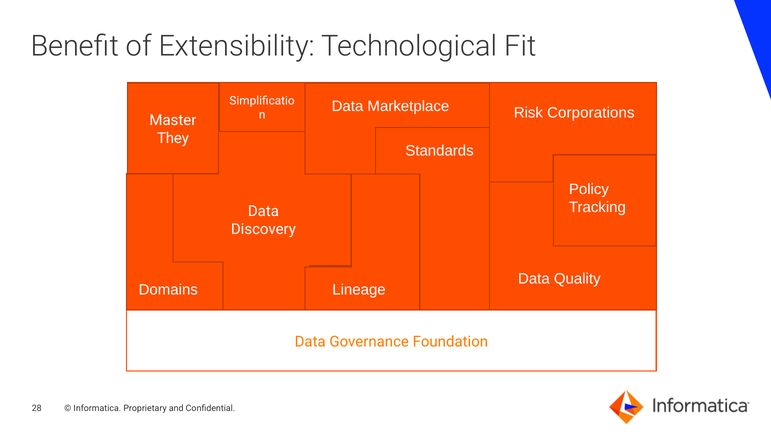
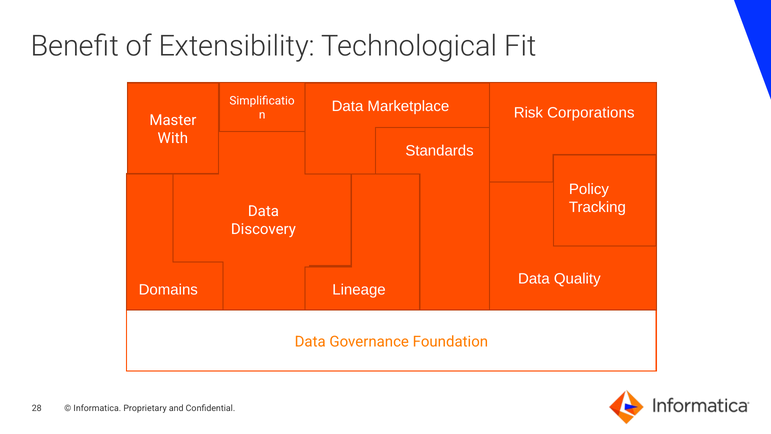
They: They -> With
